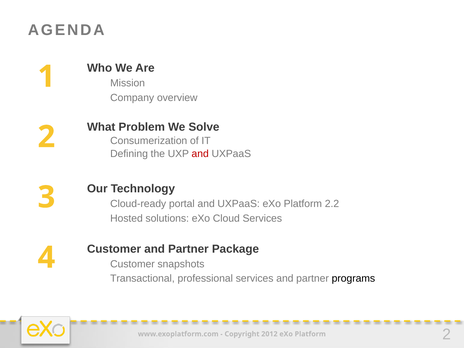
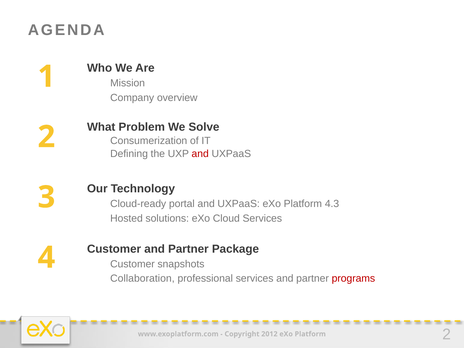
2.2: 2.2 -> 4.3
Transactional: Transactional -> Collaboration
programs colour: black -> red
